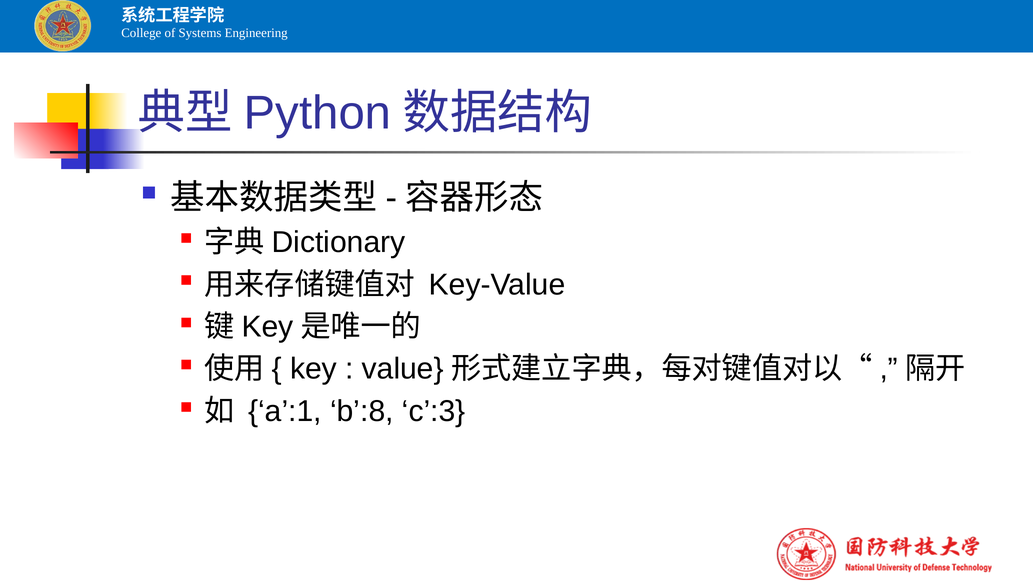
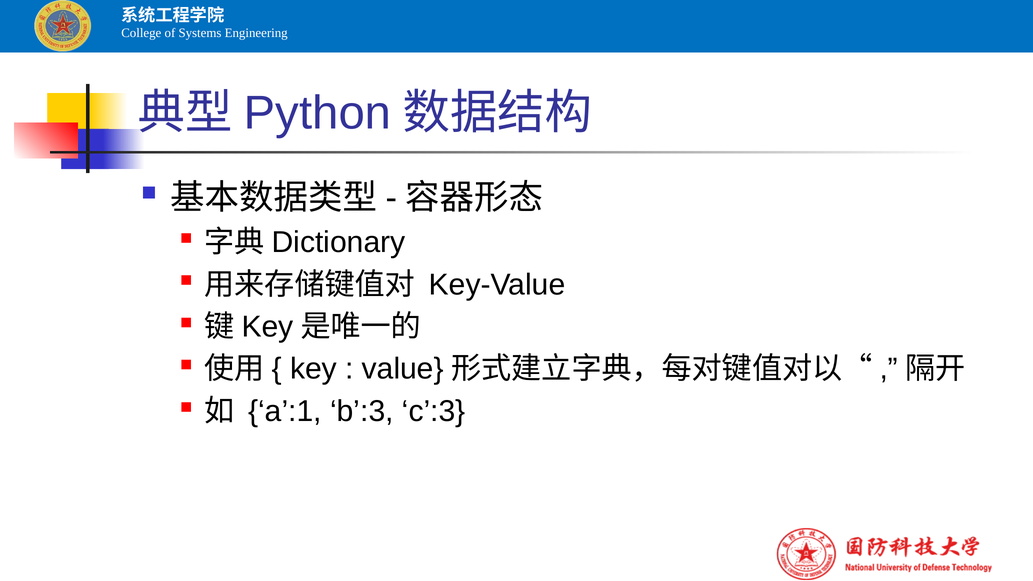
b’:8: b’:8 -> b’:3
